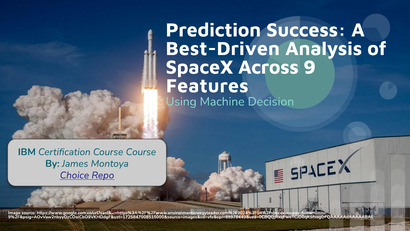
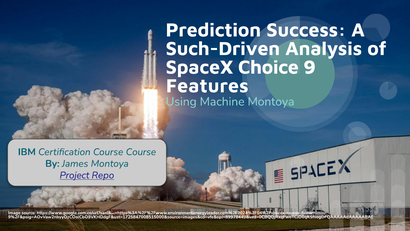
Best-Driven: Best-Driven -> Such-Driven
Across: Across -> Choice
Machine Decision: Decision -> Montoya
Choice: Choice -> Project
